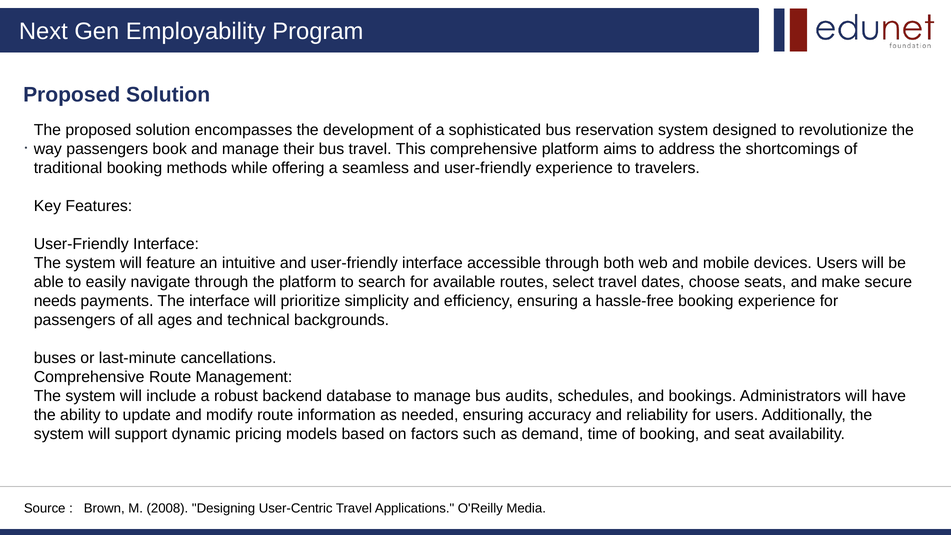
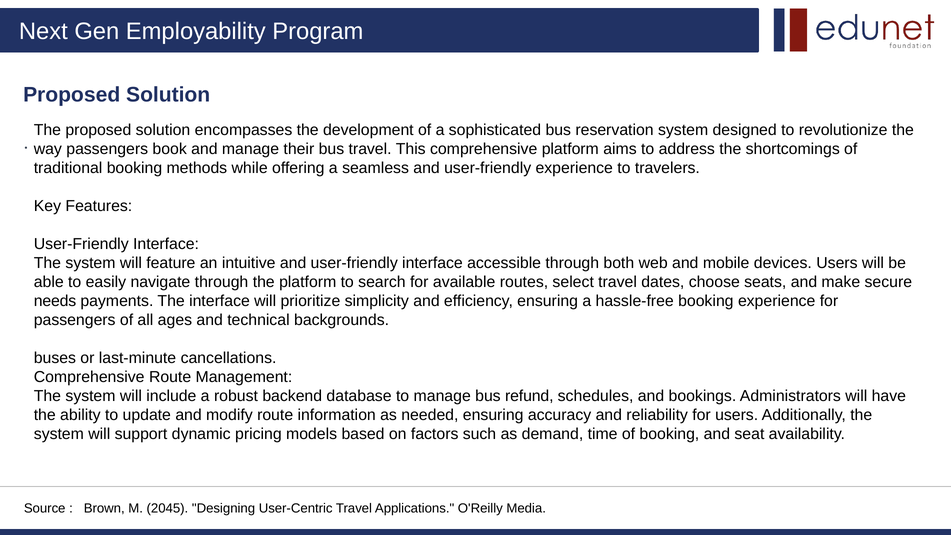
audits: audits -> refund
2008: 2008 -> 2045
